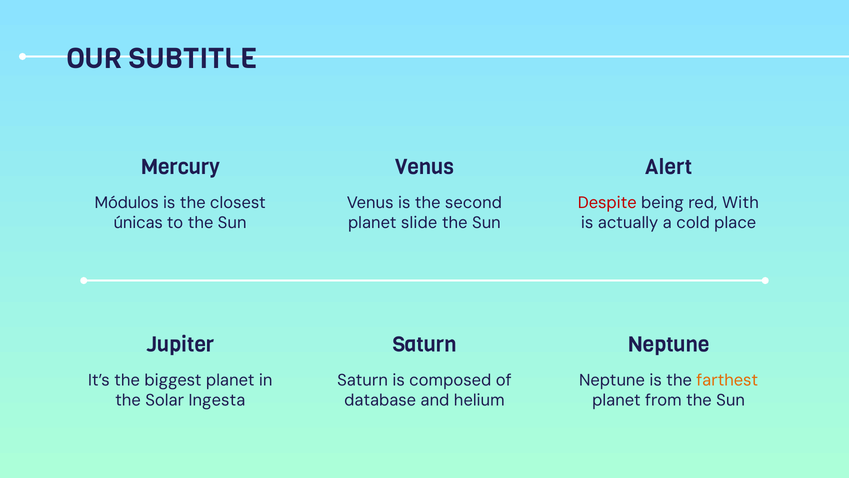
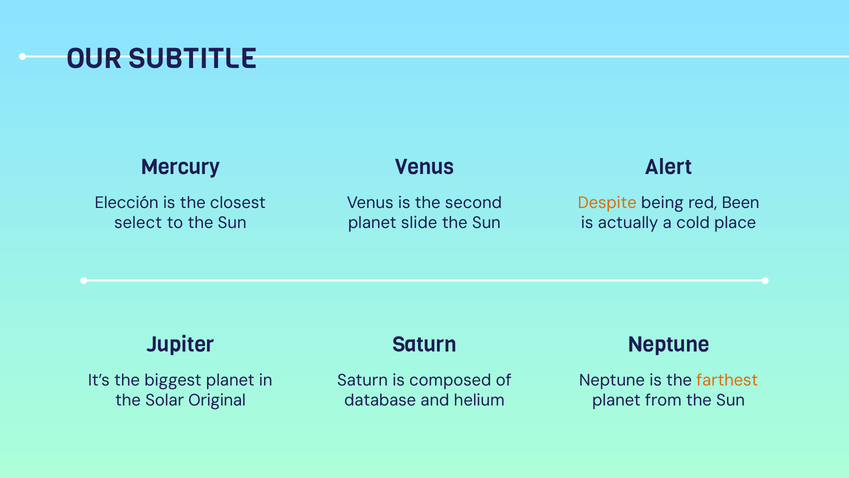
Módulos: Módulos -> Elección
Despite colour: red -> orange
With: With -> Been
únicas: únicas -> select
Ingesta: Ingesta -> Original
